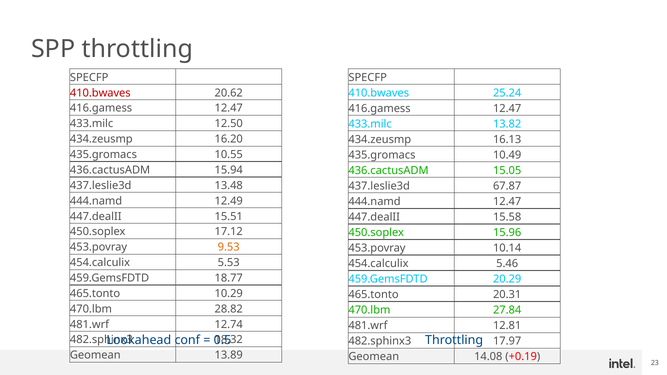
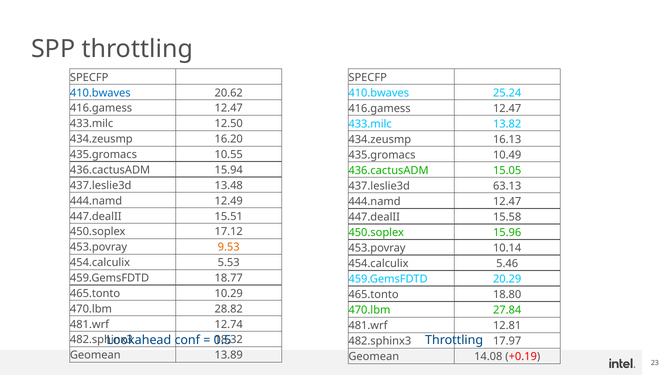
410.bwaves at (100, 93) colour: red -> blue
67.87: 67.87 -> 63.13
20.31: 20.31 -> 18.80
